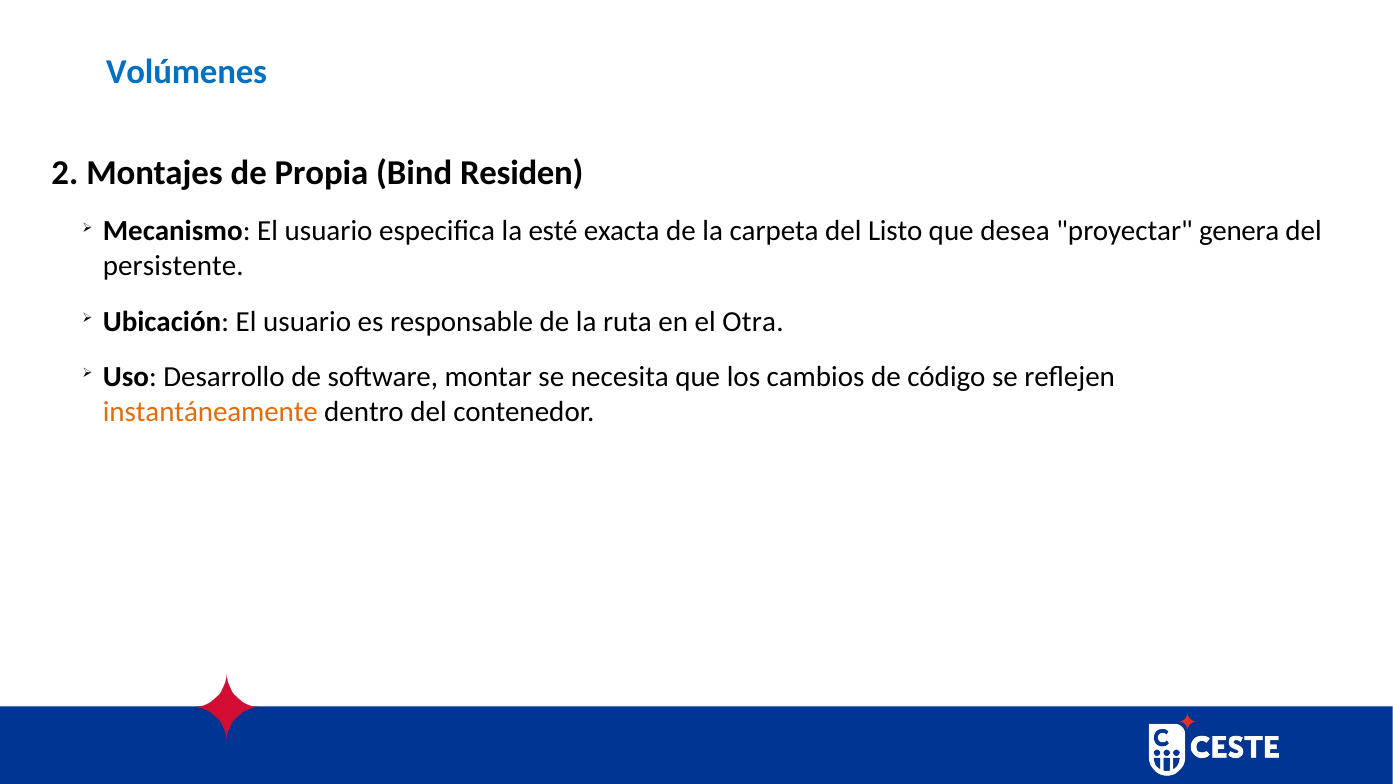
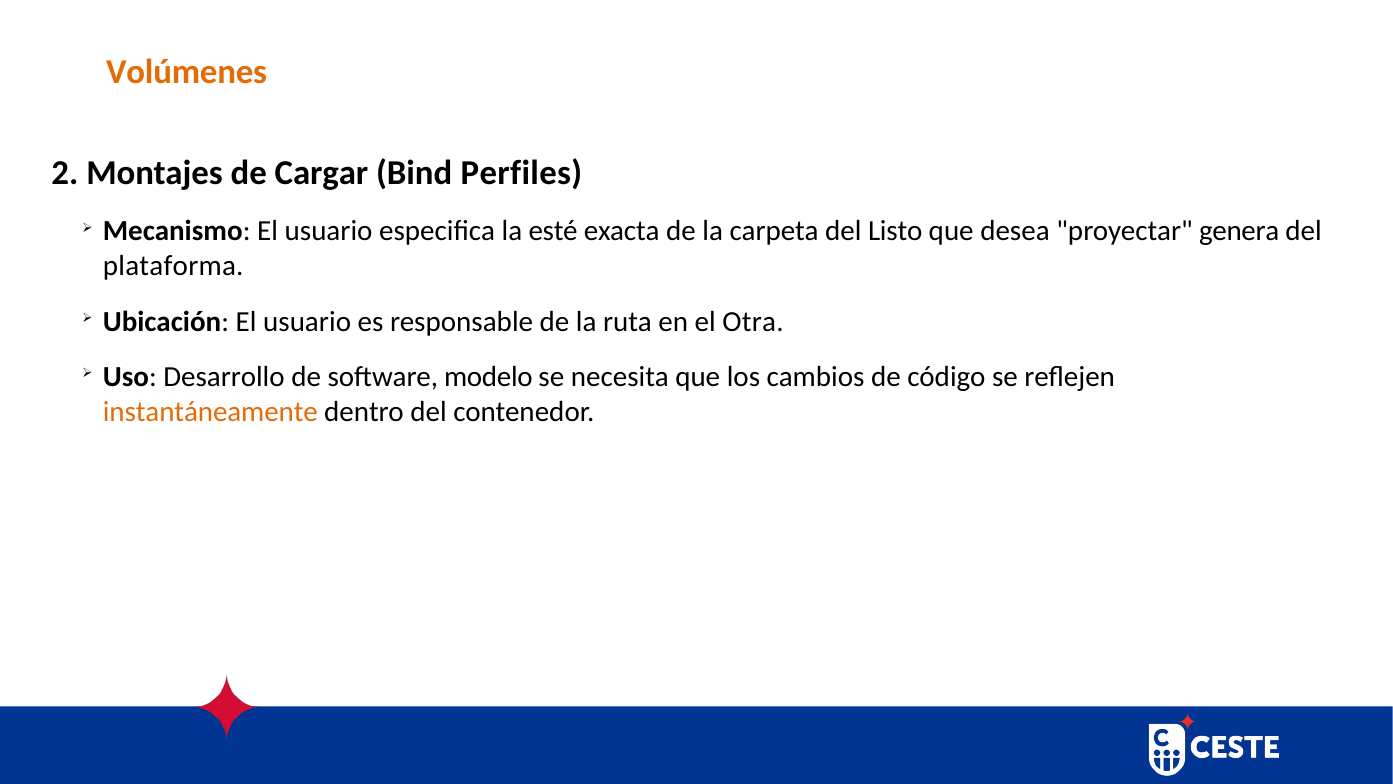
Volúmenes colour: blue -> orange
Propia: Propia -> Cargar
Residen: Residen -> Perfiles
persistente: persistente -> plataforma
montar: montar -> modelo
